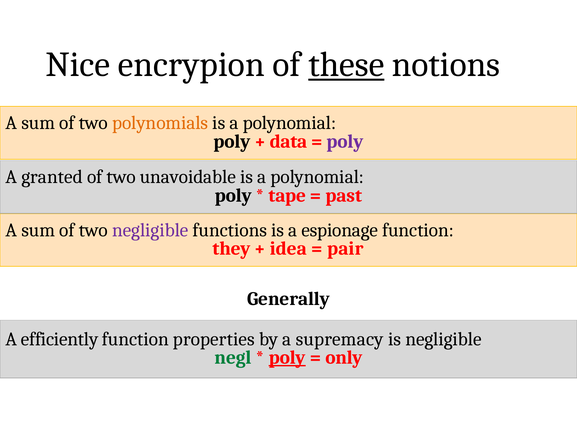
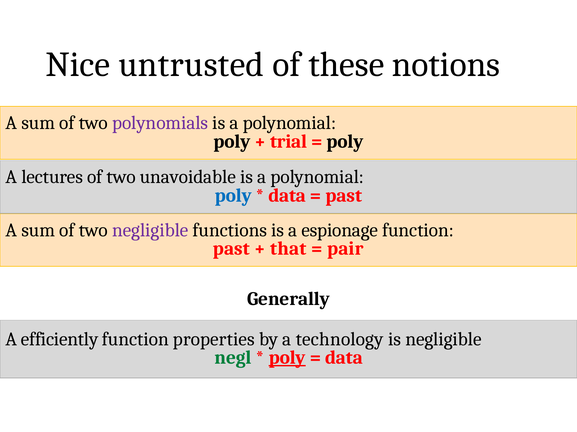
encrypion: encrypion -> untrusted
these underline: present -> none
polynomials colour: orange -> purple
data: data -> trial
poly at (345, 142) colour: purple -> black
granted: granted -> lectures
poly at (233, 196) colour: black -> blue
tape at (287, 196): tape -> data
they at (232, 249): they -> past
idea: idea -> that
supremacy: supremacy -> technology
only at (344, 358): only -> data
